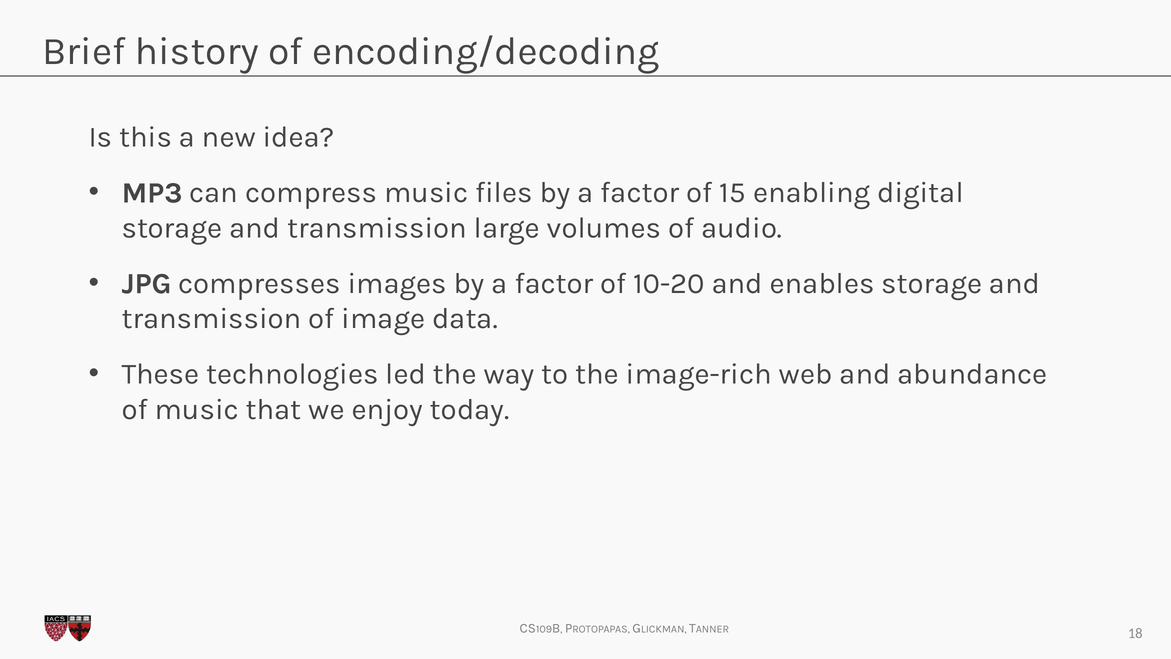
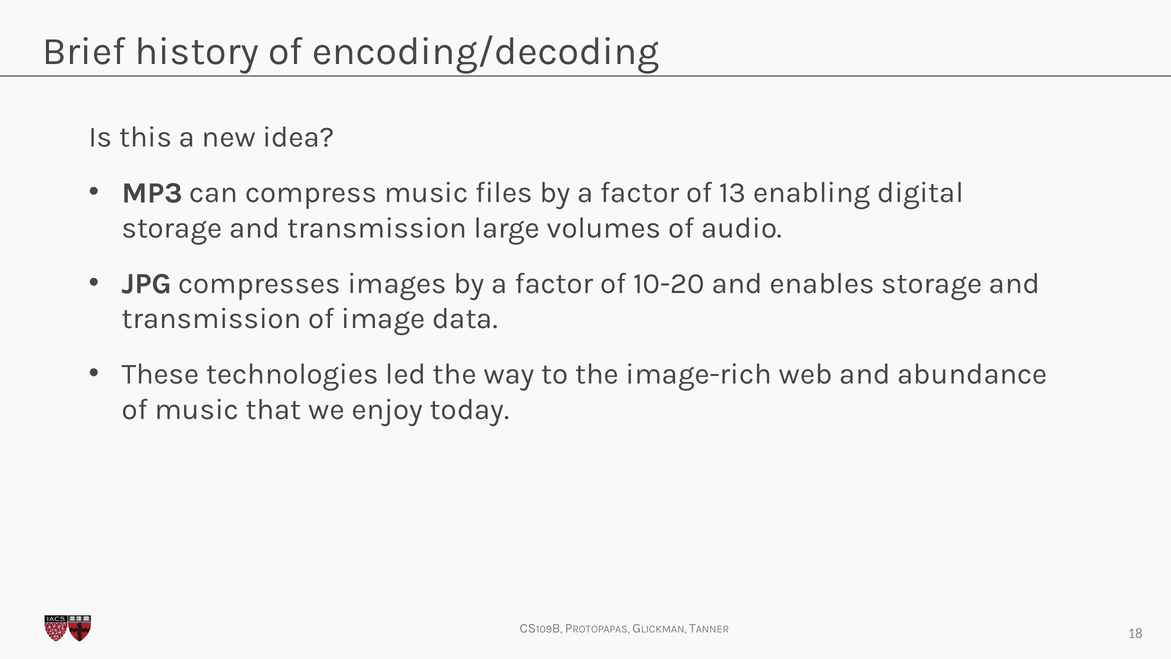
15: 15 -> 13
